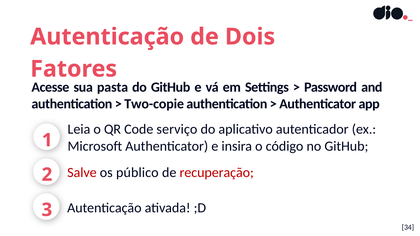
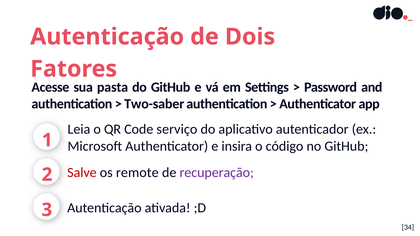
Two-copie: Two-copie -> Two-saber
público: público -> remote
recuperação colour: red -> purple
